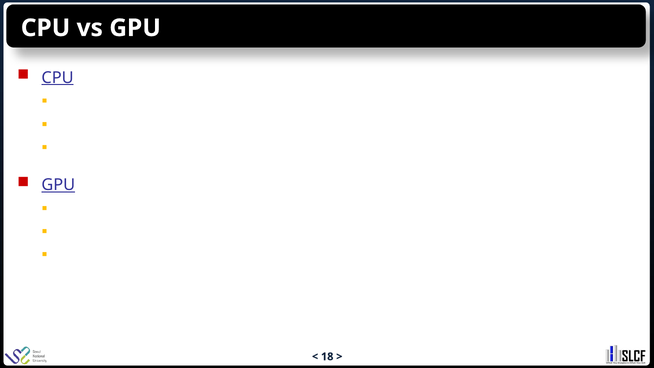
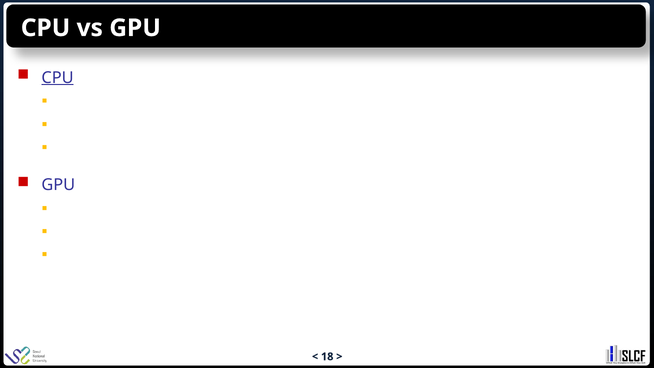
GPU at (58, 185) underline: present -> none
